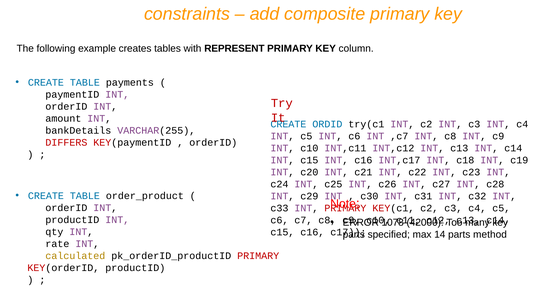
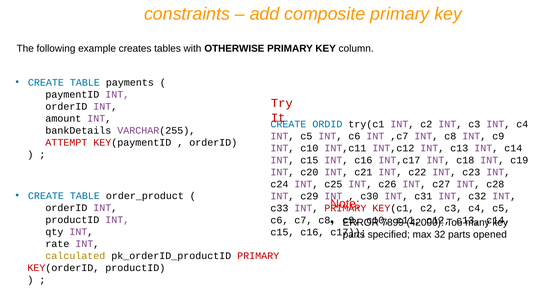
REPRESENT: REPRESENT -> OTHERWISE
DIFFERS: DIFFERS -> ATTEMPT
1078: 1078 -> 7899
14: 14 -> 32
method: method -> opened
